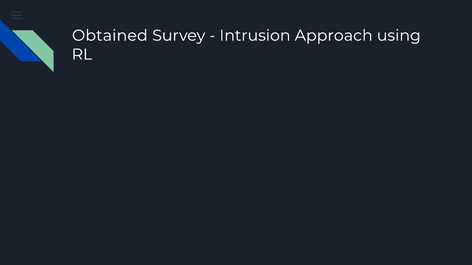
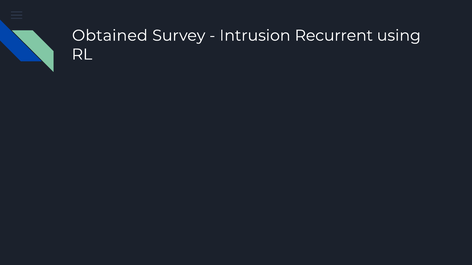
Approach: Approach -> Recurrent
